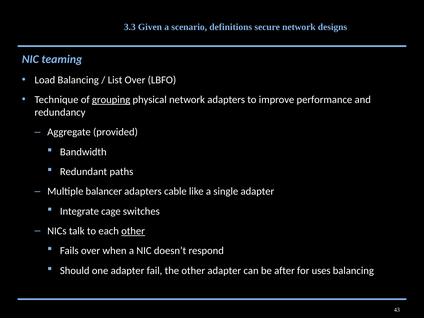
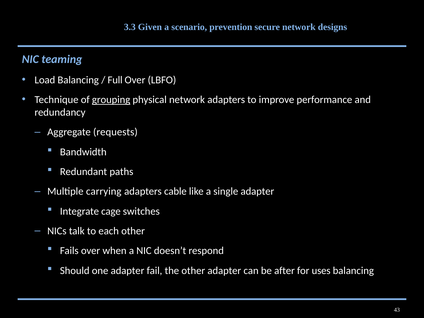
definitions: definitions -> prevention
List: List -> Full
provided: provided -> requests
balancer: balancer -> carrying
other at (133, 231) underline: present -> none
